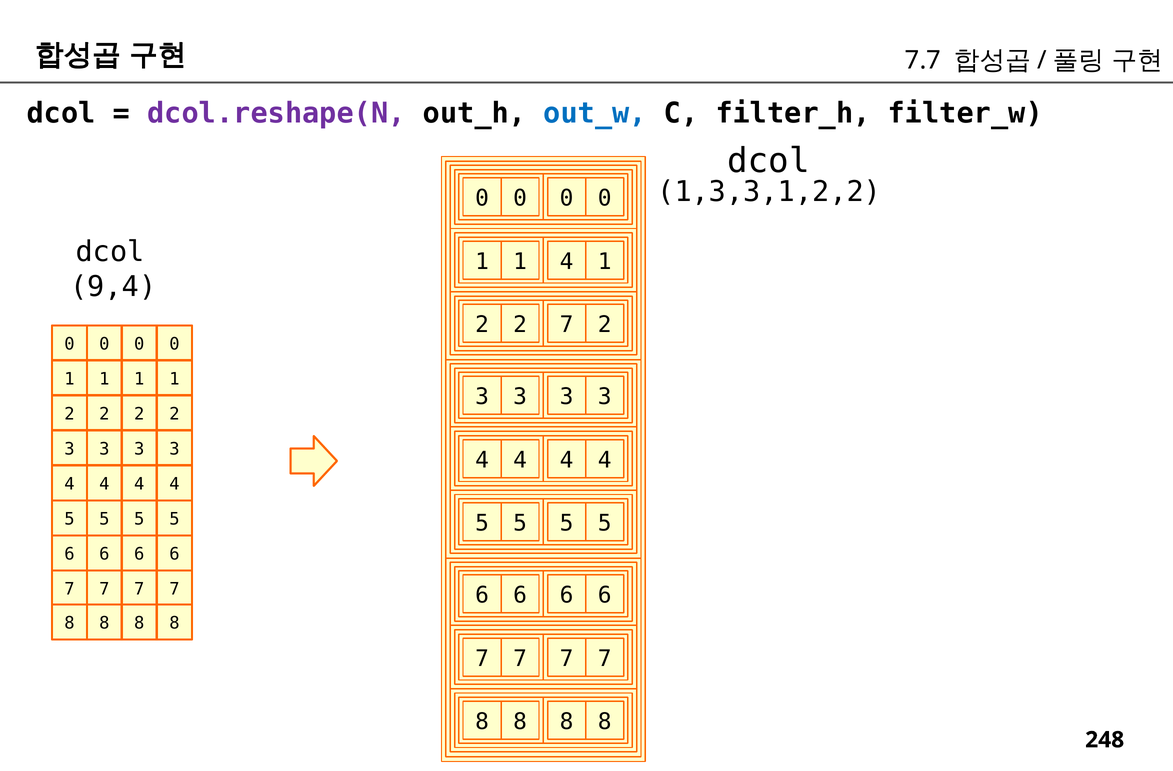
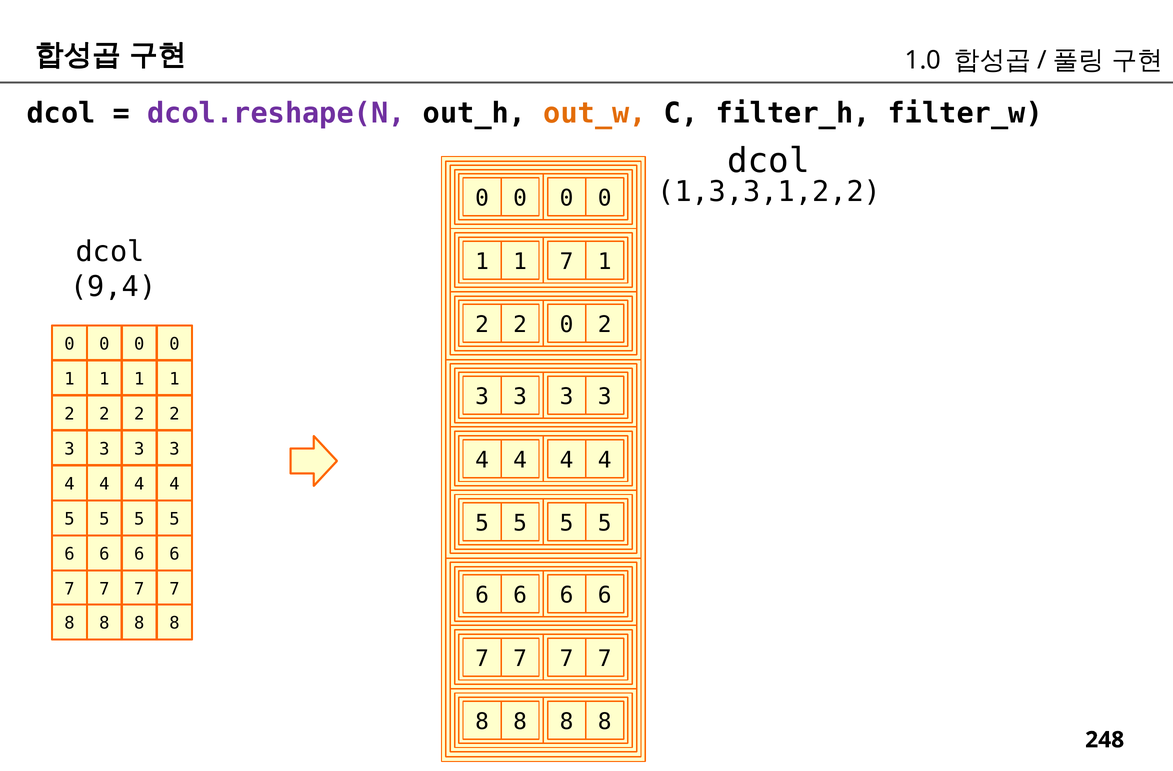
7.7: 7.7 -> 1.0
out_w colour: blue -> orange
1 4: 4 -> 7
2 7: 7 -> 0
